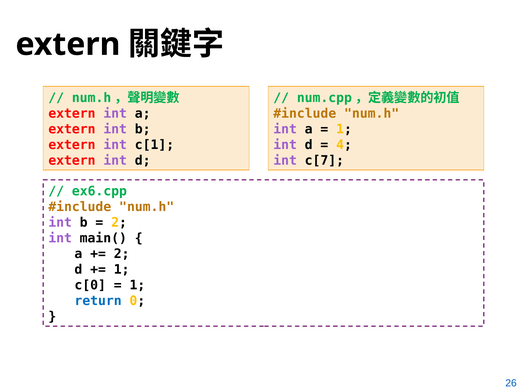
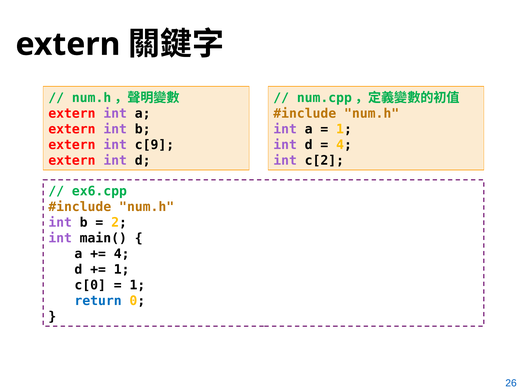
c[1: c[1 -> c[9
c[7: c[7 -> c[2
2 at (122, 254): 2 -> 4
